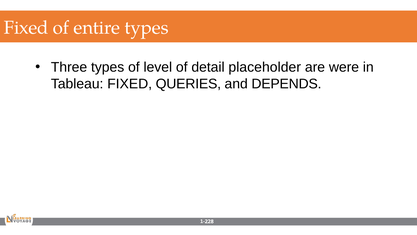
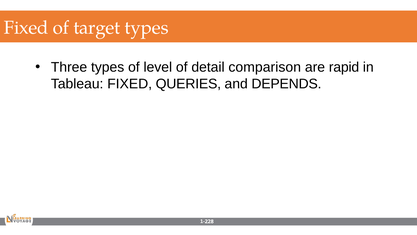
entire: entire -> target
placeholder: placeholder -> comparison
were: were -> rapid
